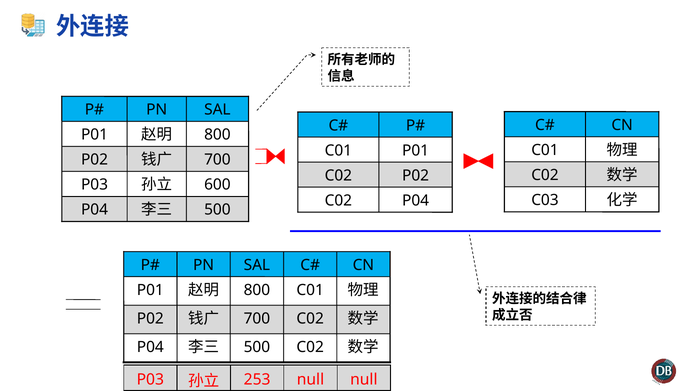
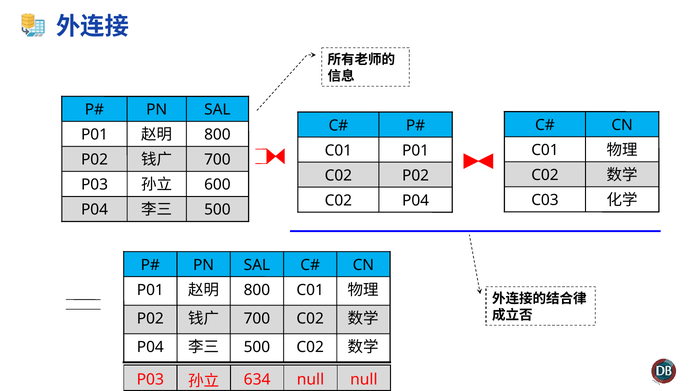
253: 253 -> 634
